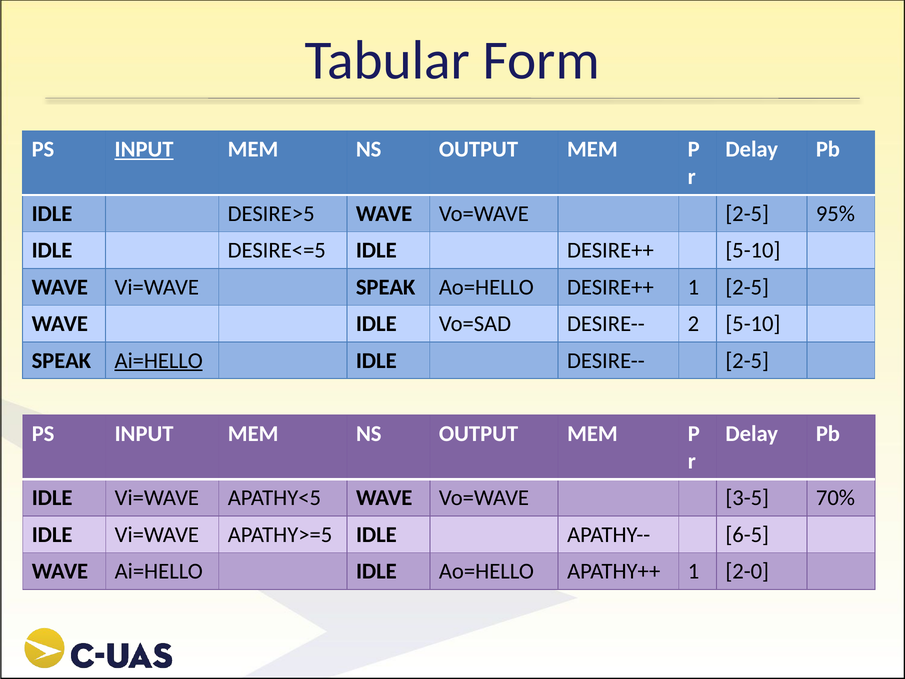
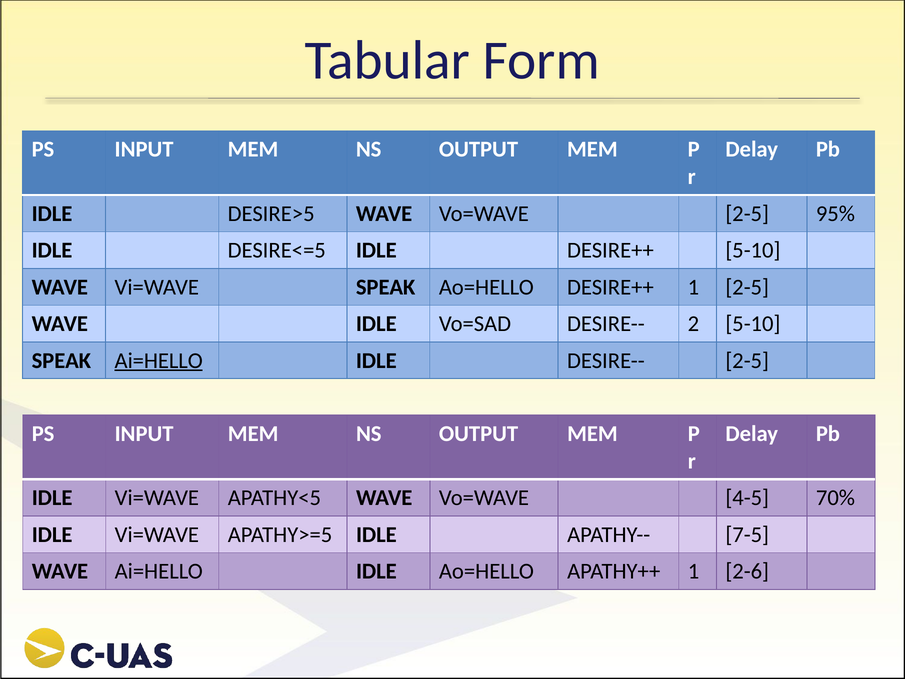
INPUT at (144, 149) underline: present -> none
3-5: 3-5 -> 4-5
6-5: 6-5 -> 7-5
2-0: 2-0 -> 2-6
